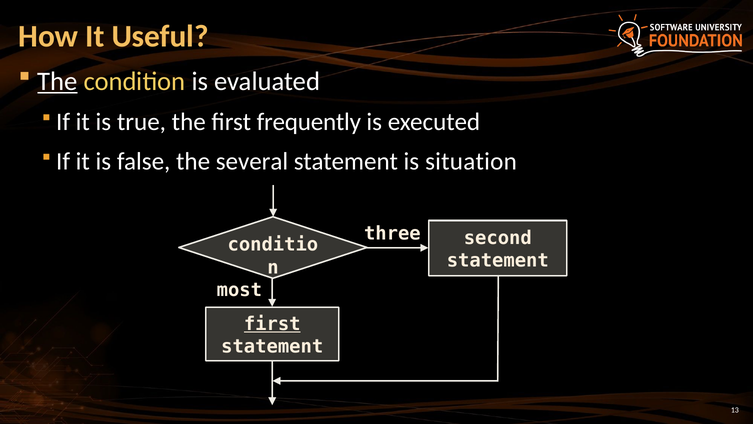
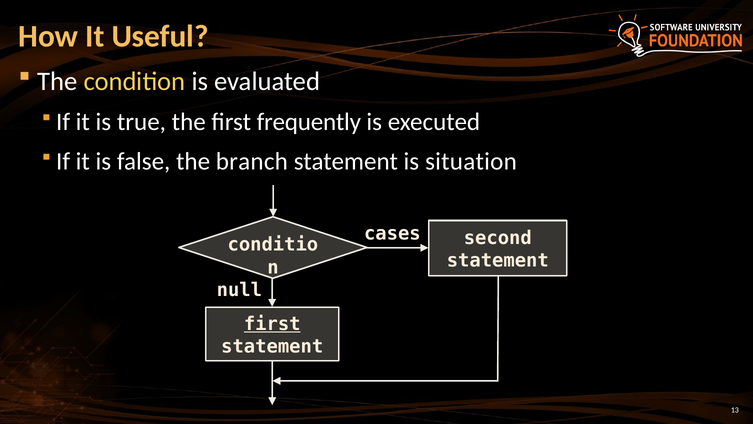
The at (57, 81) underline: present -> none
several: several -> branch
three: three -> cases
most: most -> null
